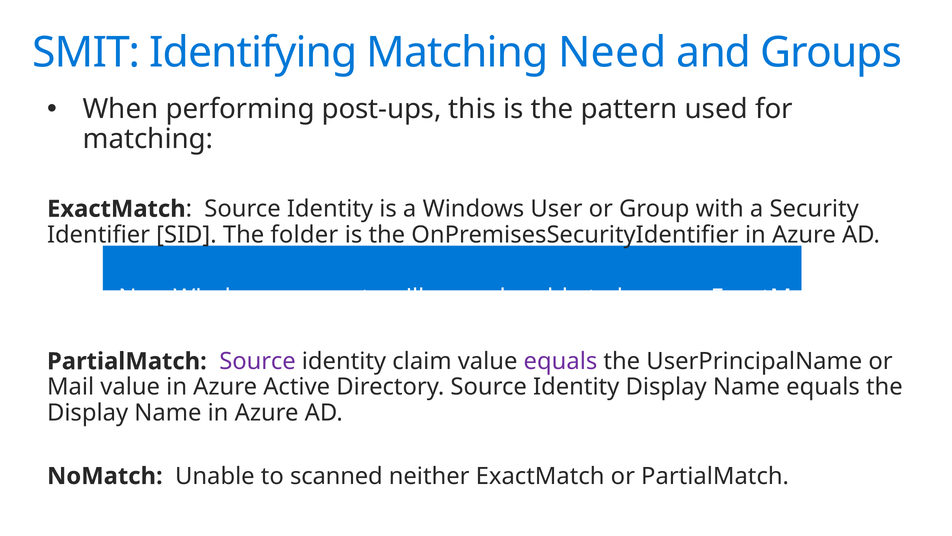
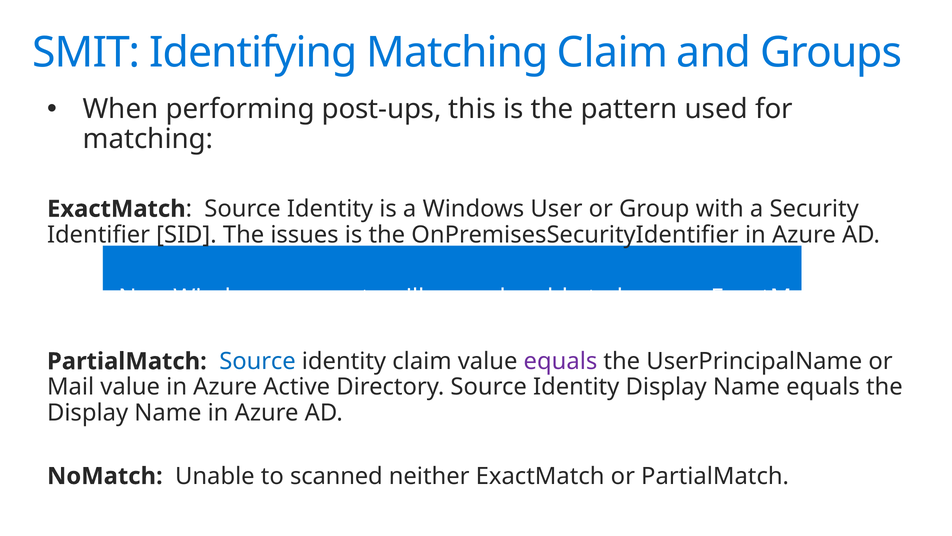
Matching Need: Need -> Claim
folder: folder -> issues
Source at (258, 361) colour: purple -> blue
